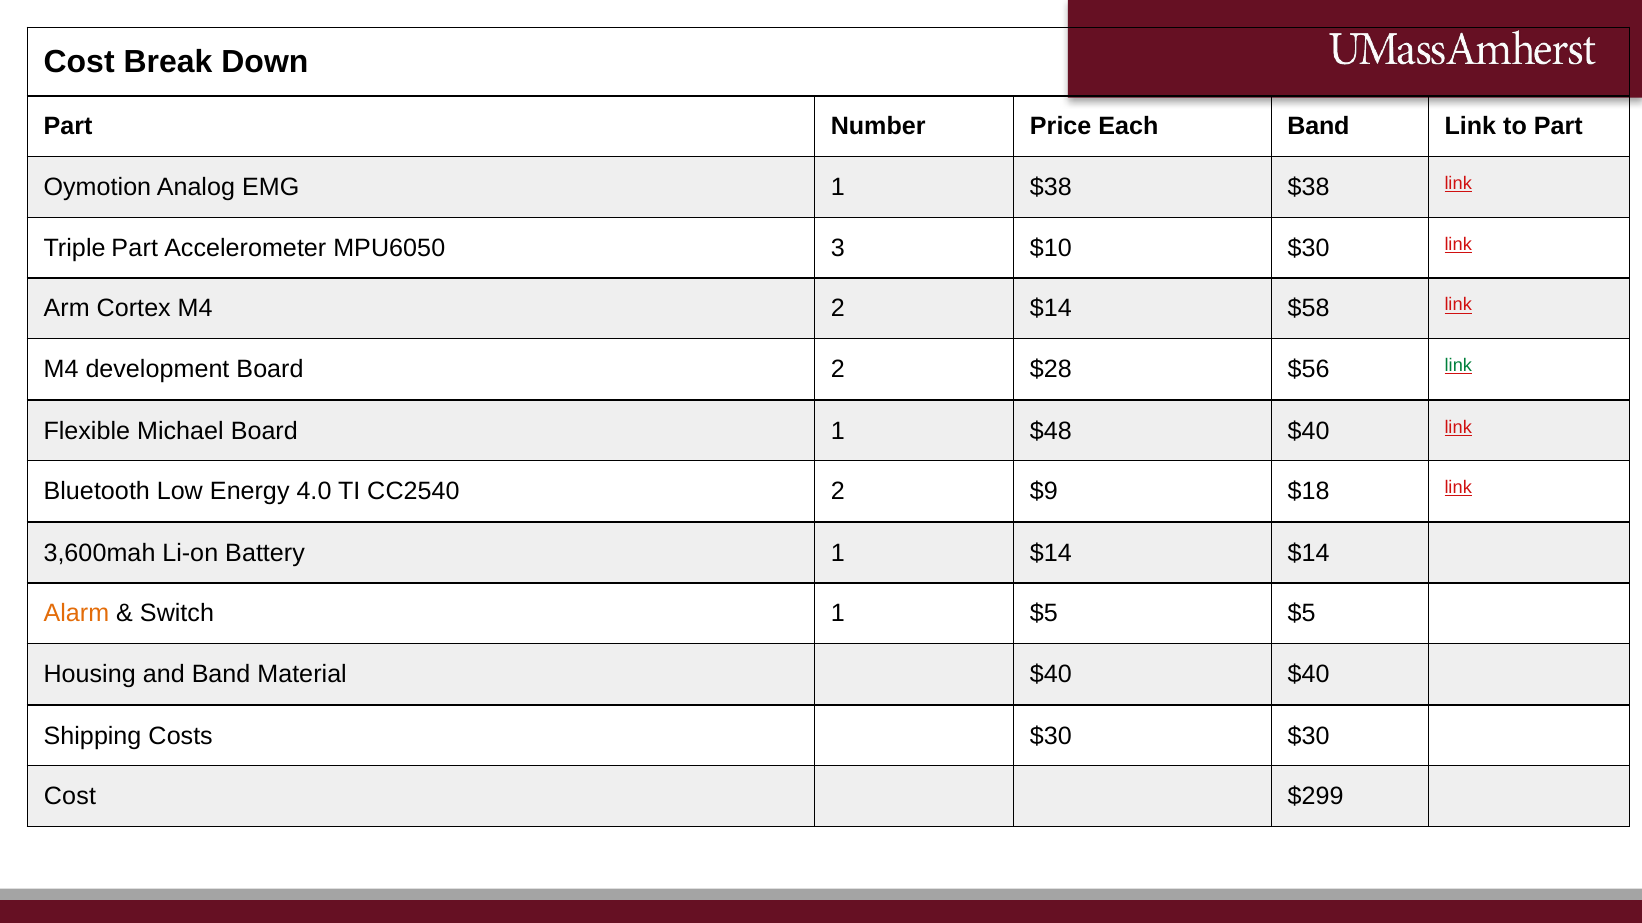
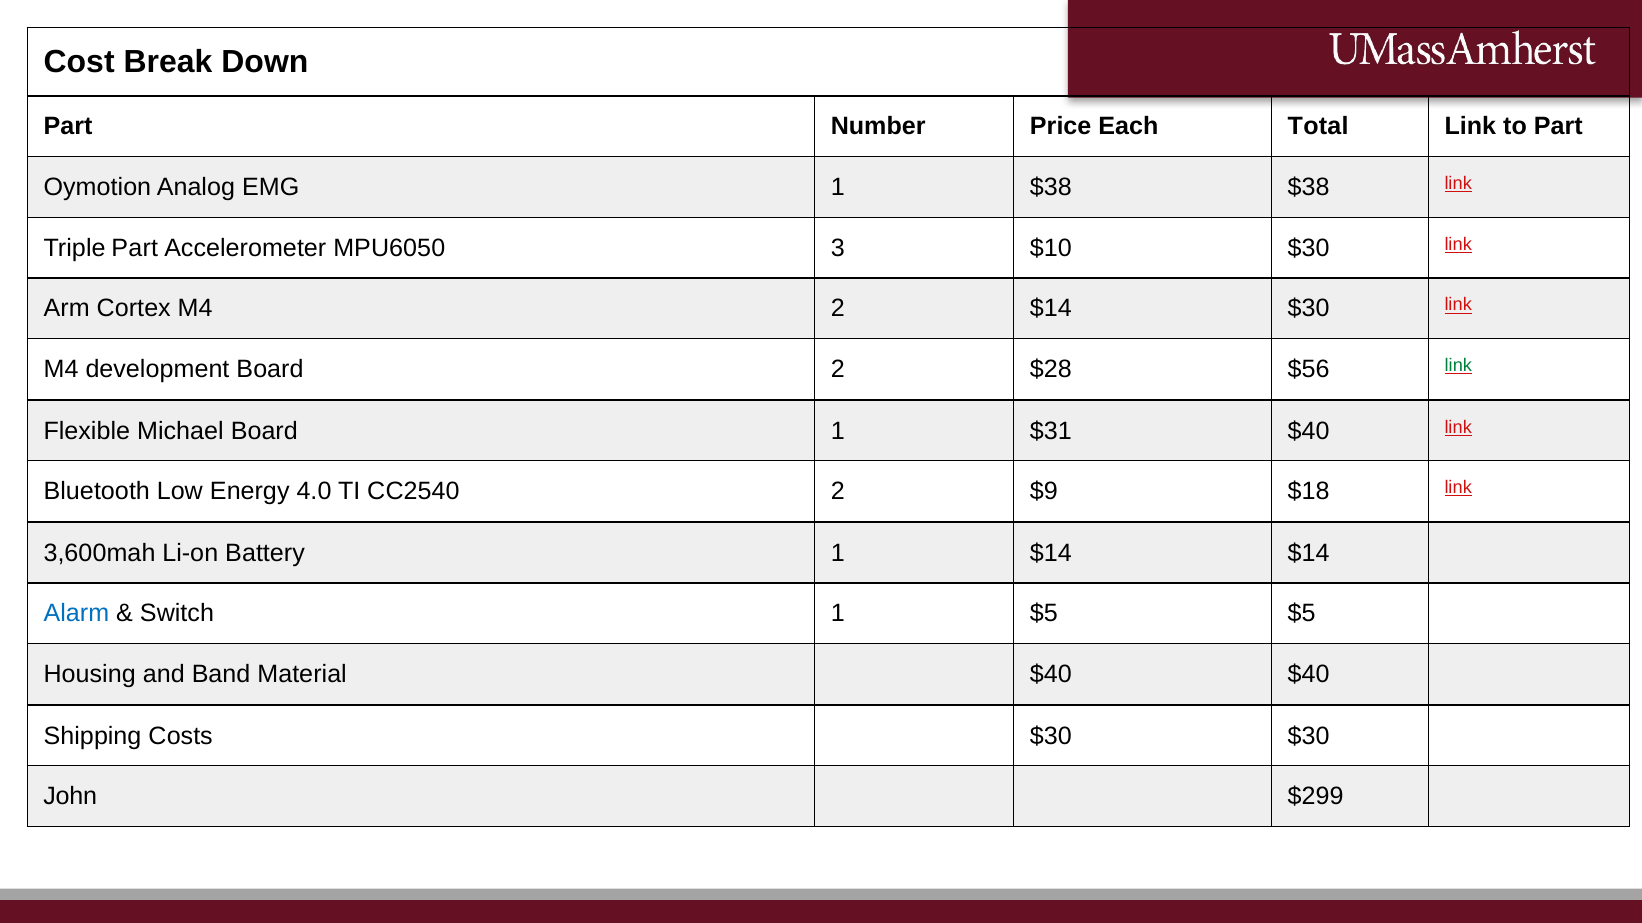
Each Band: Band -> Total
$14 $58: $58 -> $30
$48: $48 -> $31
Alarm colour: orange -> blue
Cost at (70, 797): Cost -> John
